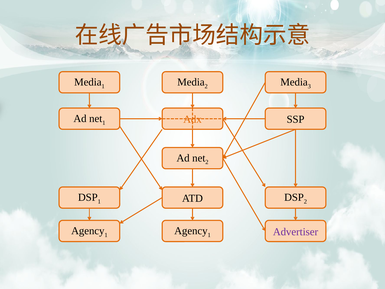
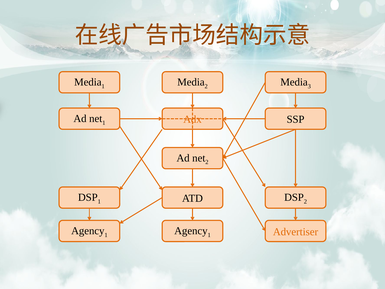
Advertiser colour: purple -> orange
